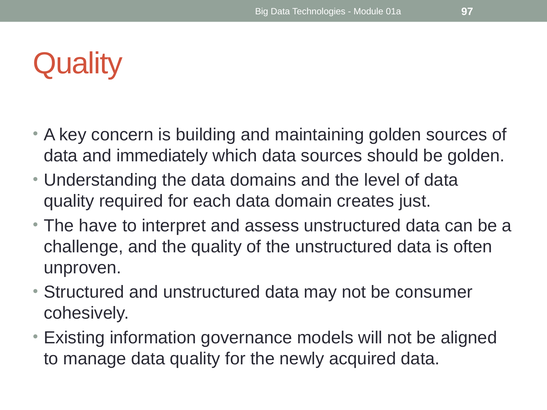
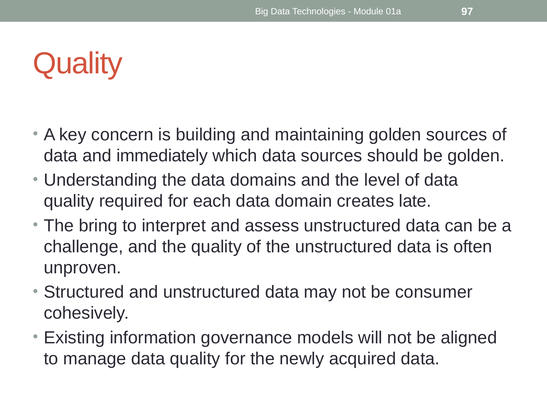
just: just -> late
have: have -> bring
